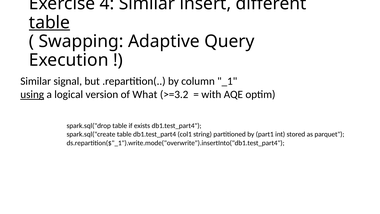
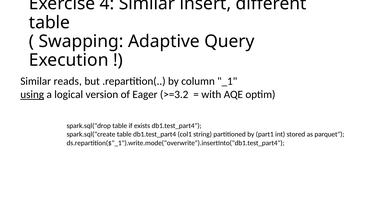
table at (49, 23) underline: present -> none
signal: signal -> reads
What: What -> Eager
